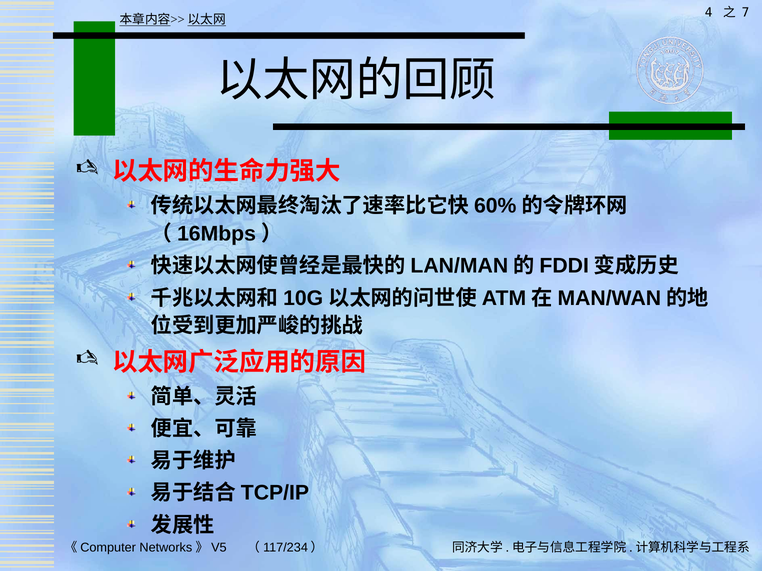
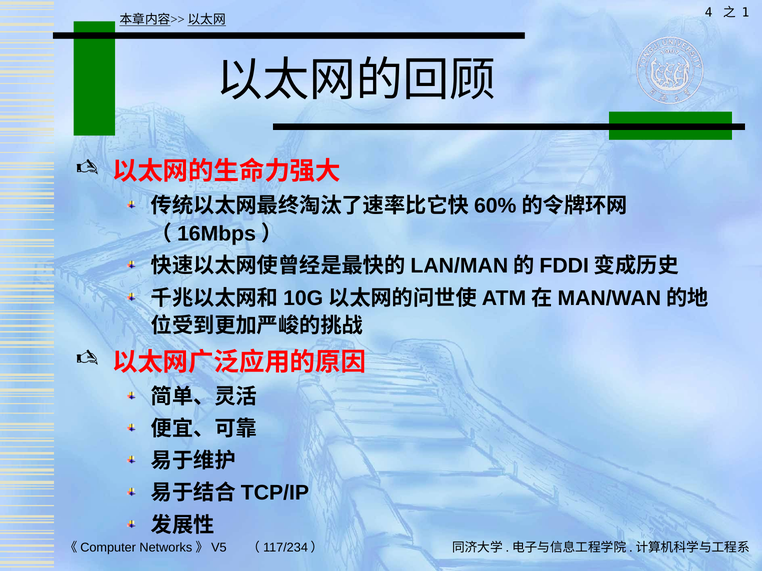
7: 7 -> 1
